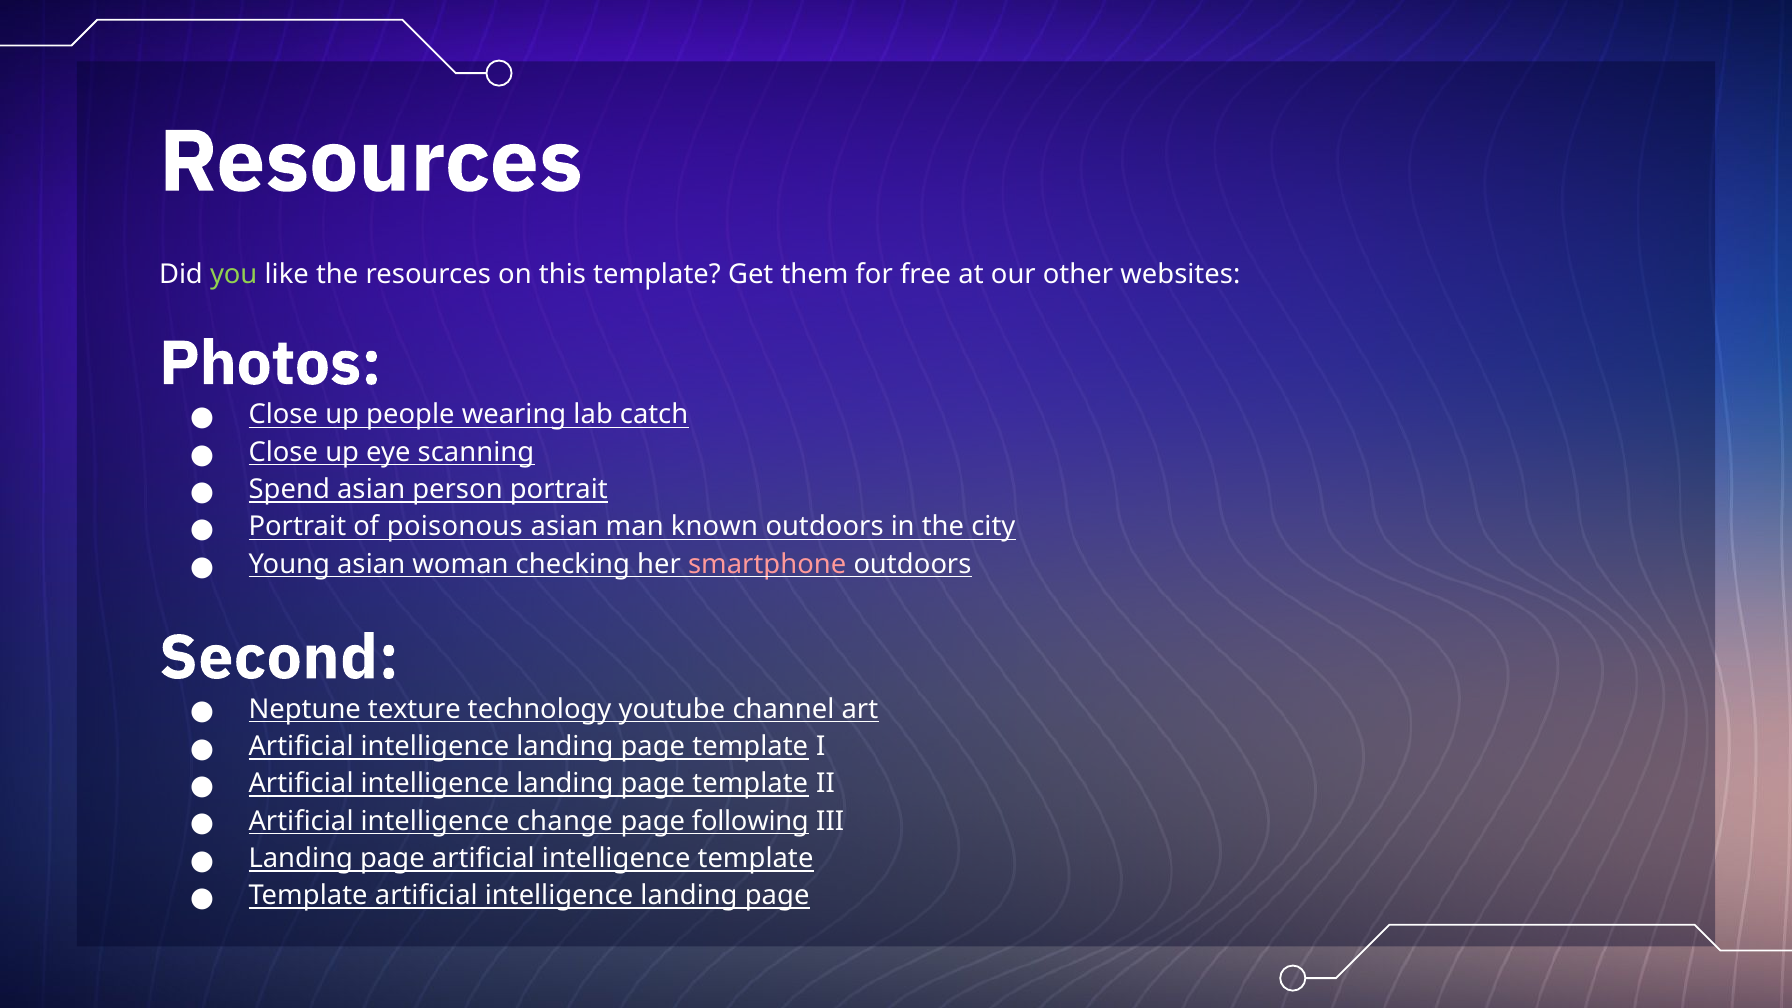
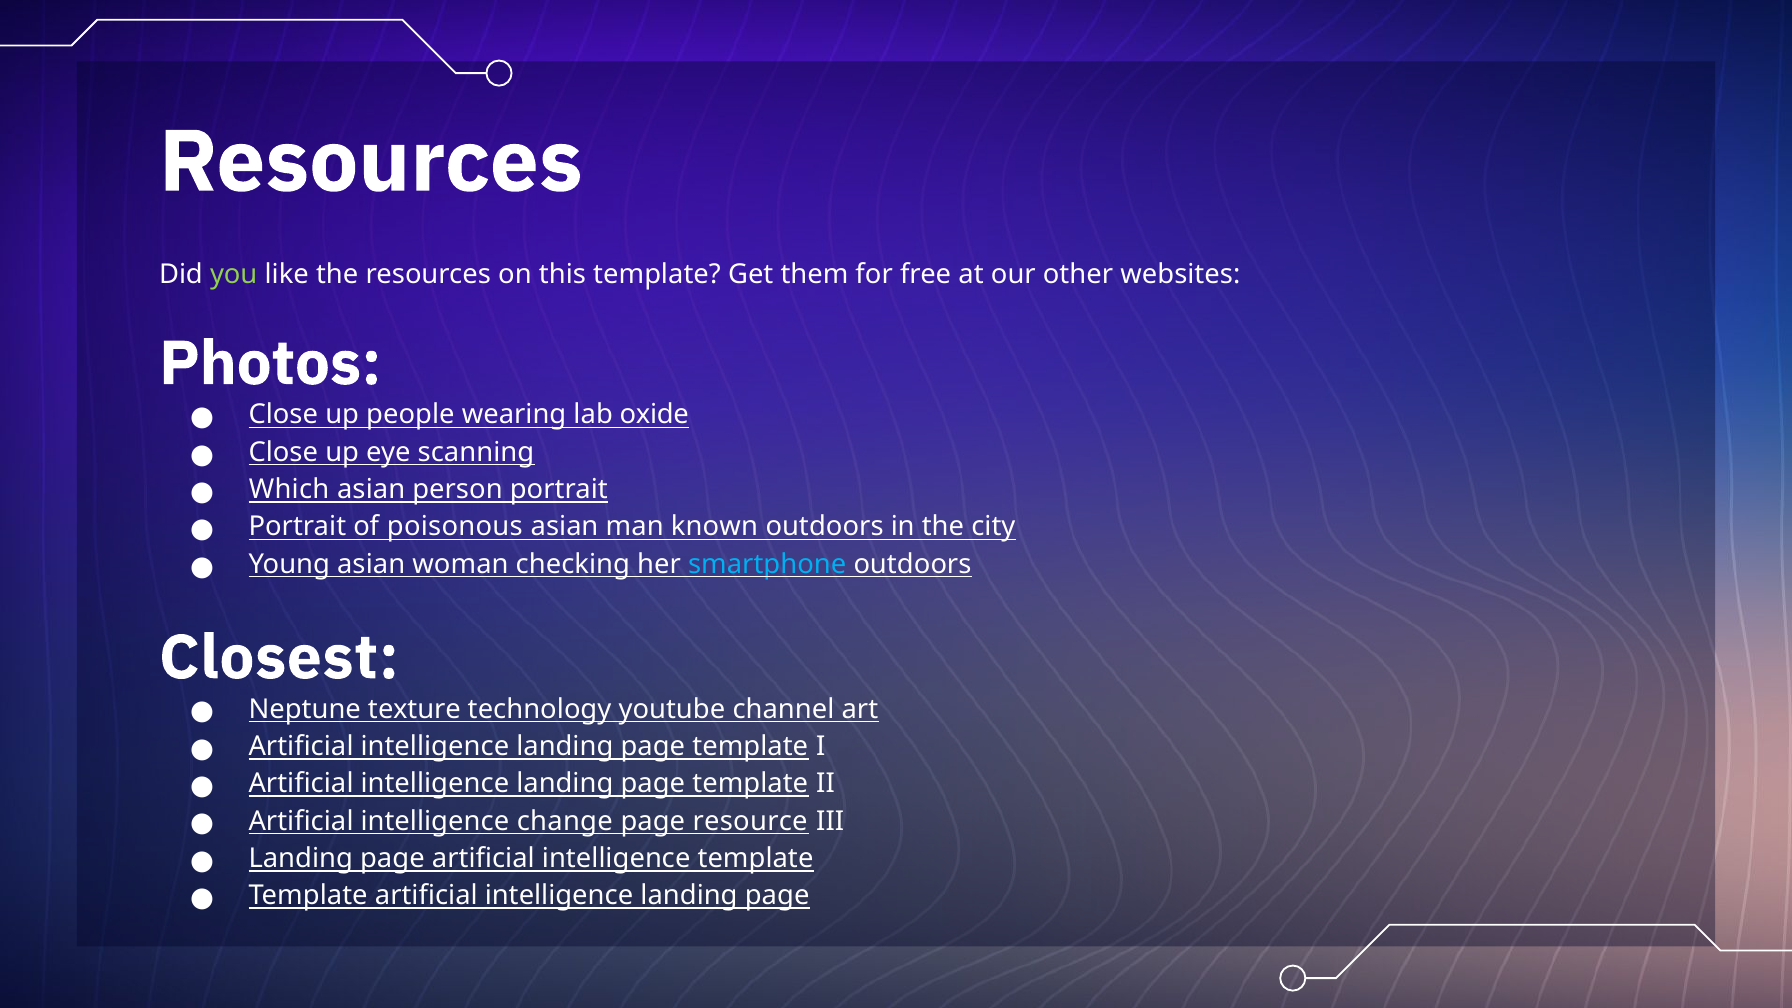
catch: catch -> oxide
Spend: Spend -> Which
smartphone colour: pink -> light blue
Second: Second -> Closest
following: following -> resource
